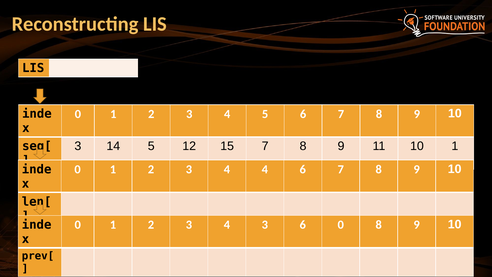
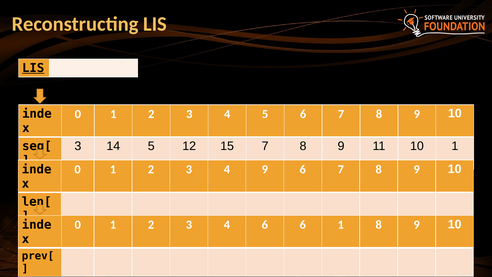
LIS at (33, 68) underline: none -> present
4 4: 4 -> 9
4 3: 3 -> 6
6 0: 0 -> 1
